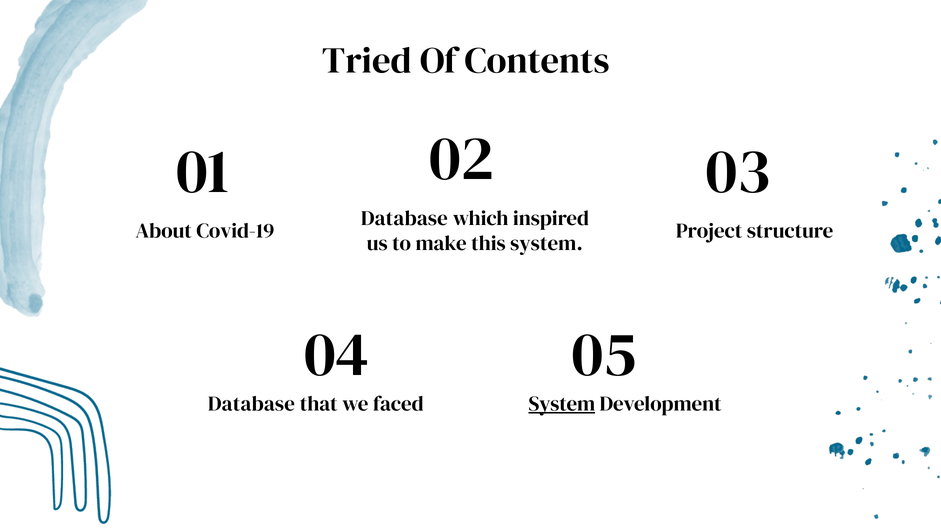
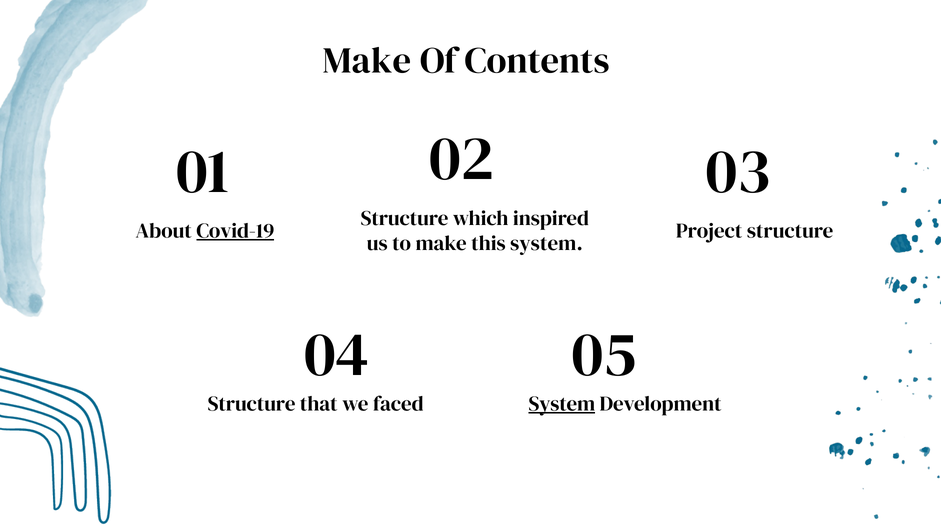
Tried at (367, 61): Tried -> Make
Database at (404, 218): Database -> Structure
Covid-19 underline: none -> present
Database at (251, 404): Database -> Structure
